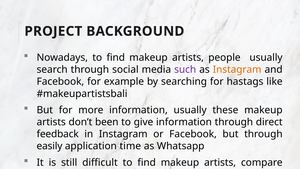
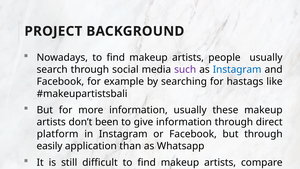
Instagram at (237, 70) colour: orange -> blue
feedback: feedback -> platform
time: time -> than
